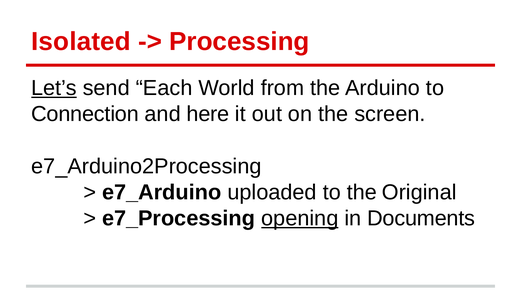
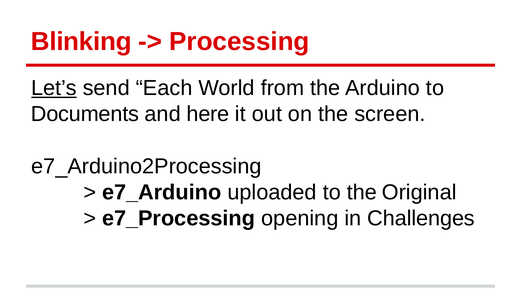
Isolated: Isolated -> Blinking
Connection: Connection -> Documents
opening underline: present -> none
Documents: Documents -> Challenges
